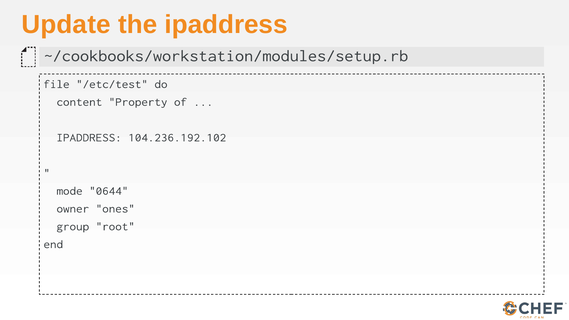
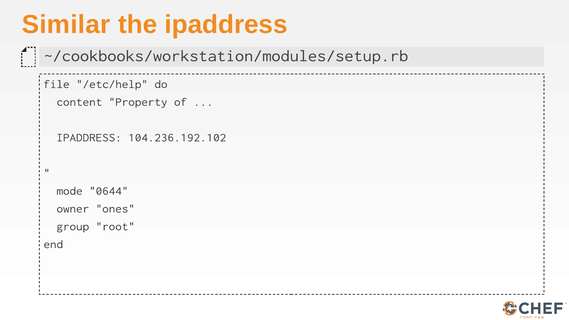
Update: Update -> Similar
/etc/test: /etc/test -> /etc/help
